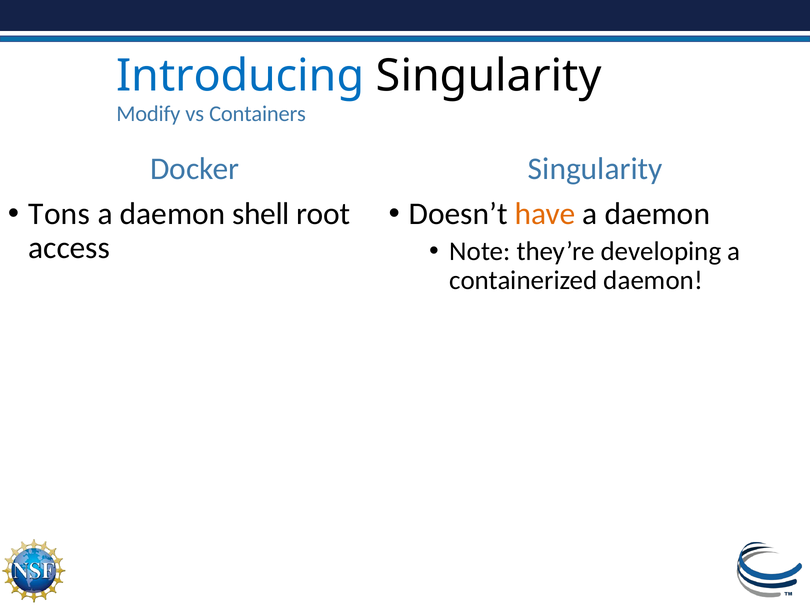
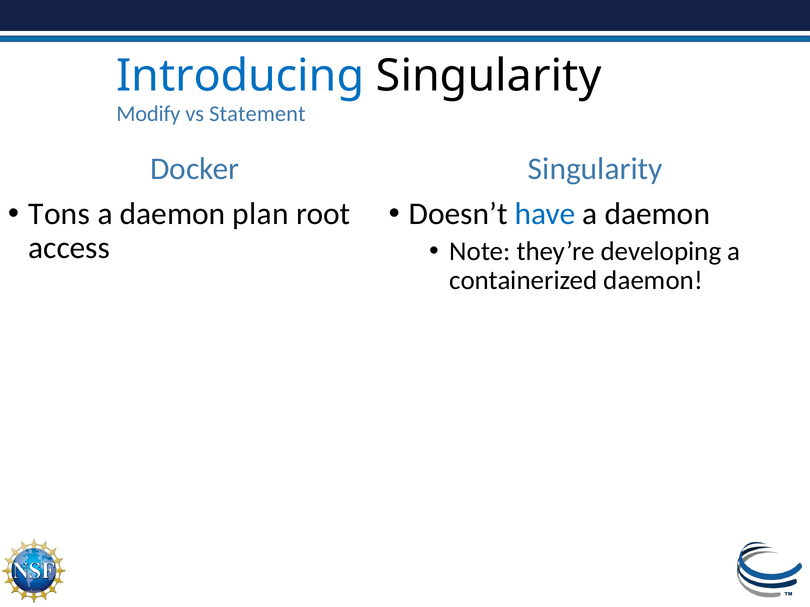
Containers: Containers -> Statement
shell: shell -> plan
have colour: orange -> blue
